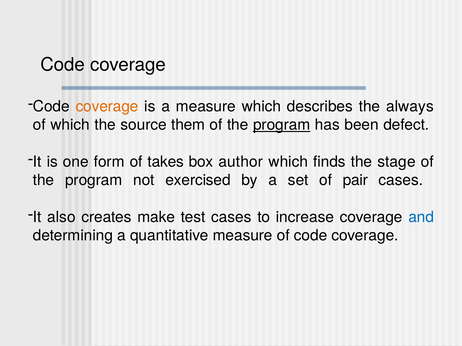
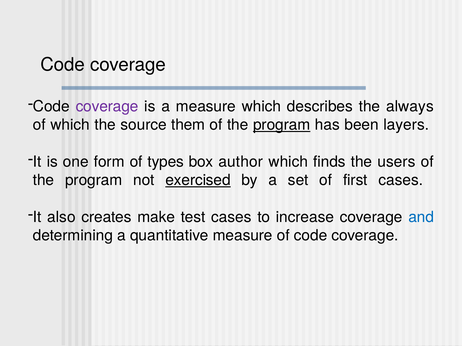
coverage at (107, 107) colour: orange -> purple
defect: defect -> layers
takes: takes -> types
stage: stage -> users
exercised underline: none -> present
pair: pair -> first
